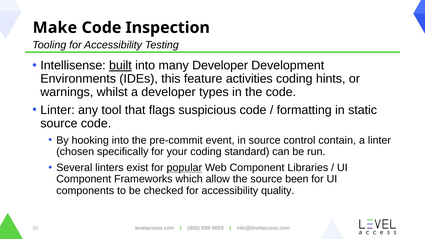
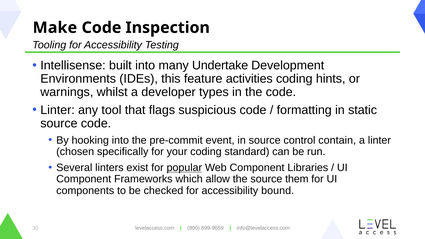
built underline: present -> none
many Developer: Developer -> Undertake
been: been -> them
quality: quality -> bound
